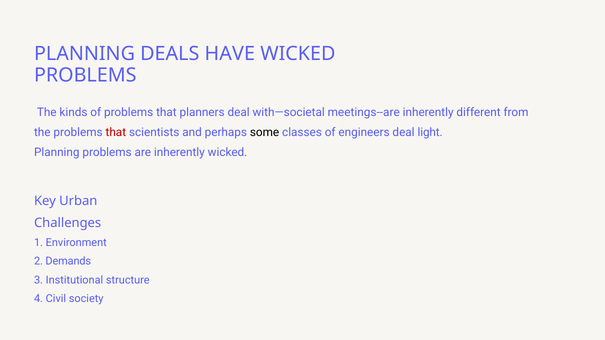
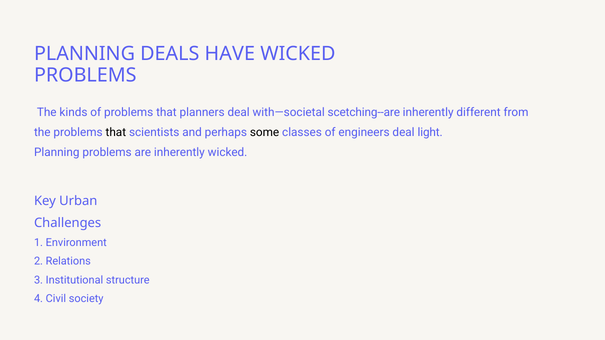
meetings--are: meetings--are -> scetching--are
that at (116, 133) colour: red -> black
Demands: Demands -> Relations
